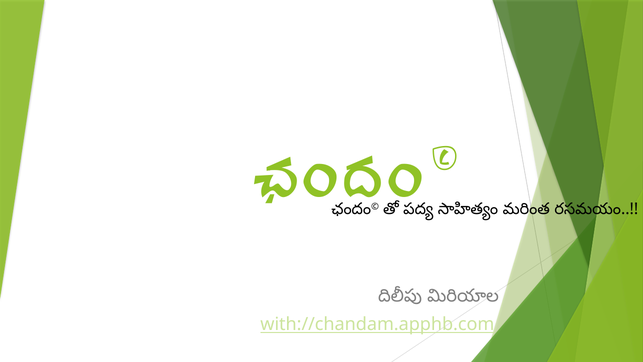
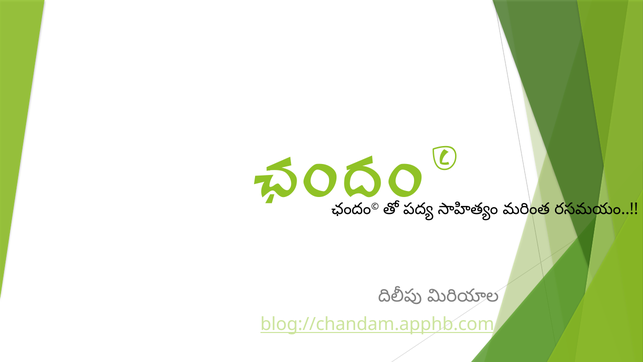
with://chandam.apphb.com: with://chandam.apphb.com -> blog://chandam.apphb.com
